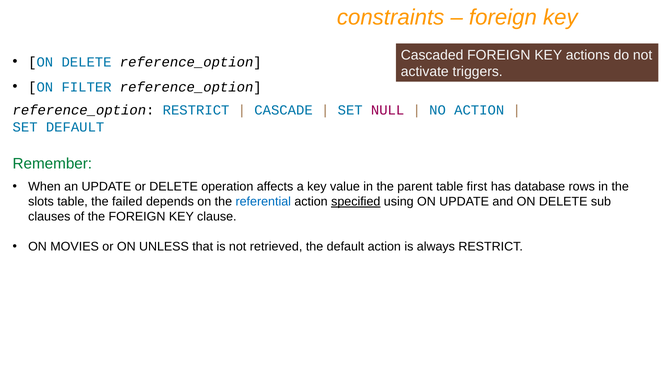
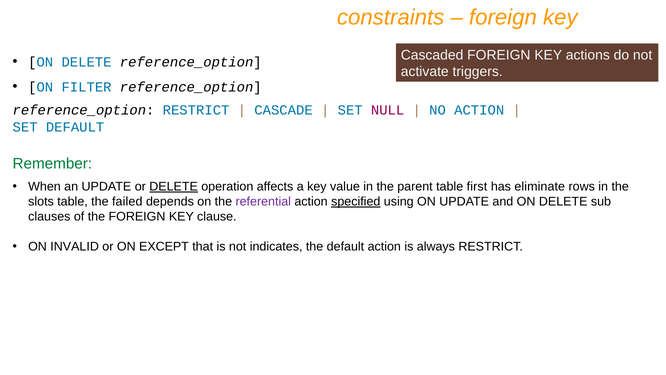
DELETE at (174, 187) underline: none -> present
database: database -> eliminate
referential colour: blue -> purple
MOVIES: MOVIES -> INVALID
UNLESS: UNLESS -> EXCEPT
retrieved: retrieved -> indicates
